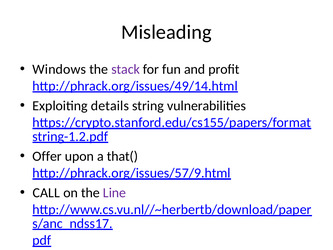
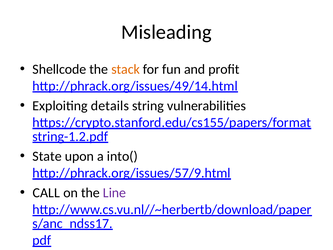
Windows: Windows -> Shellcode
stack colour: purple -> orange
Offer: Offer -> State
that(: that( -> into(
